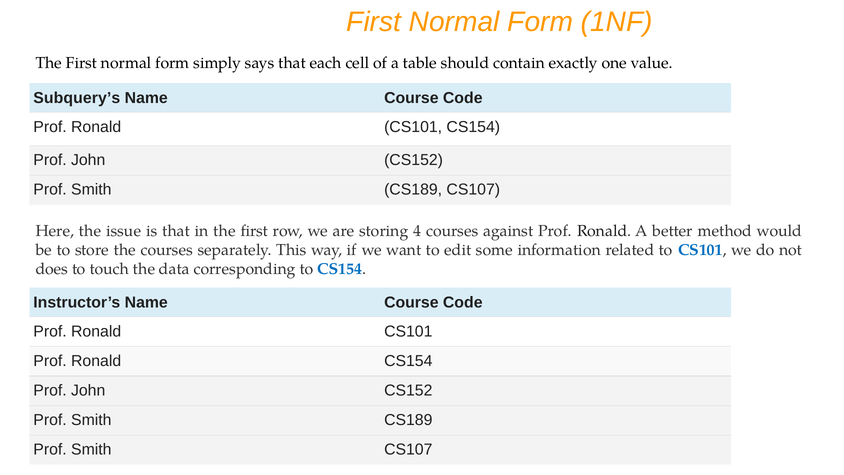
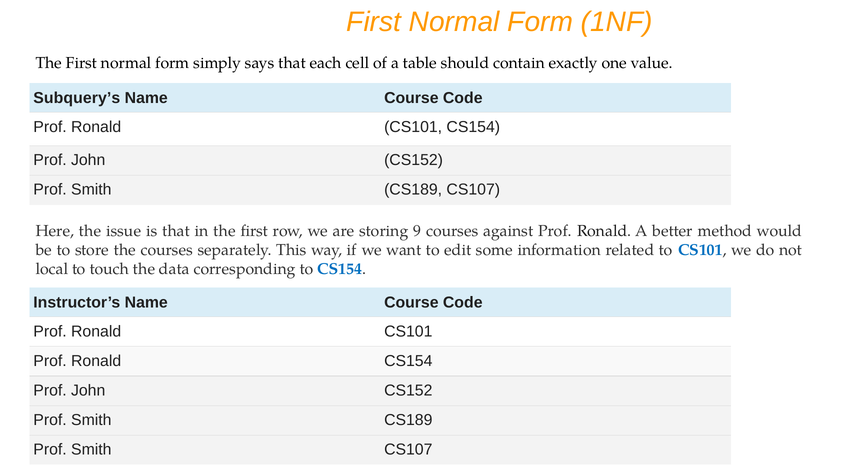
4: 4 -> 9
does: does -> local
